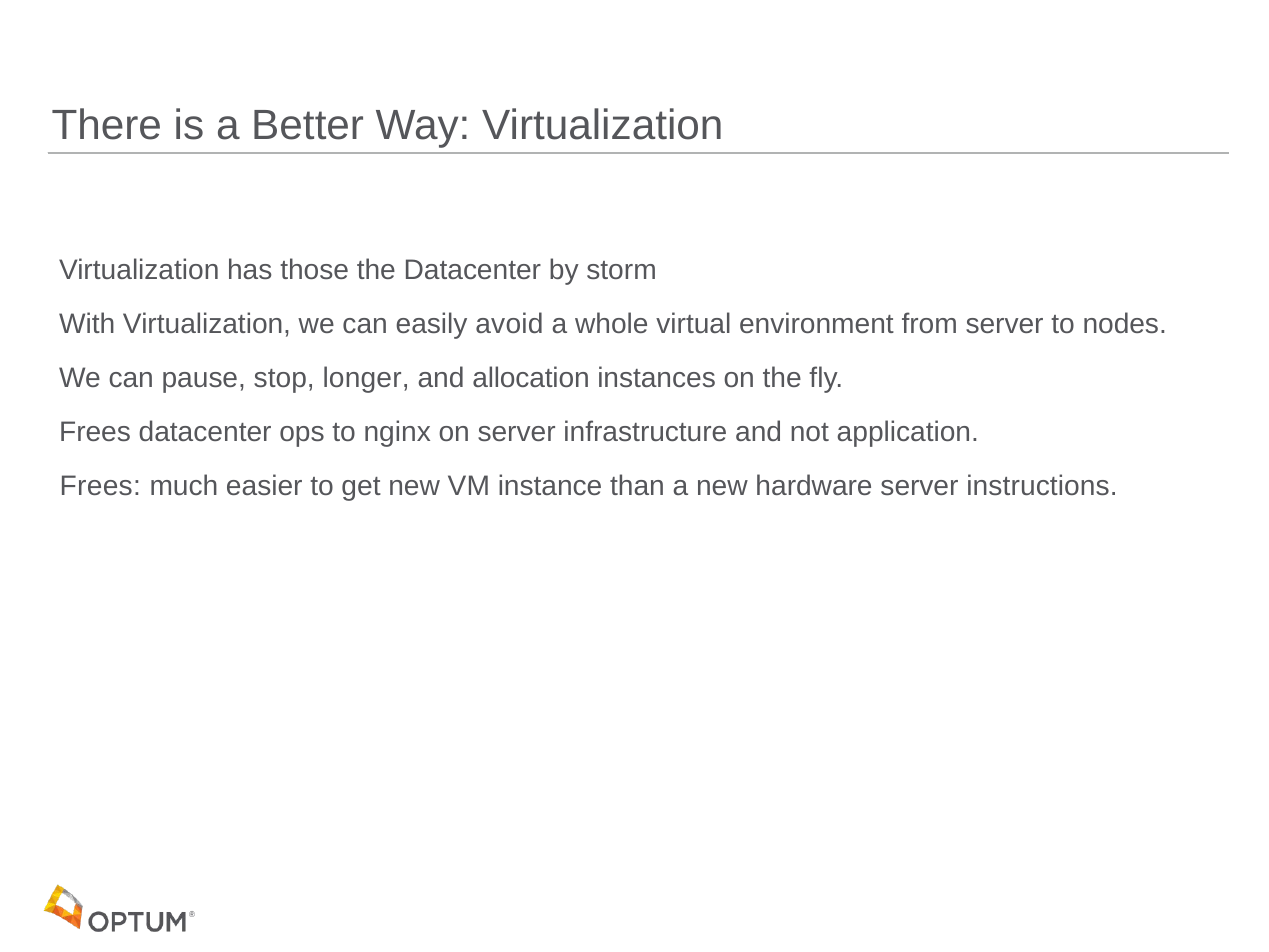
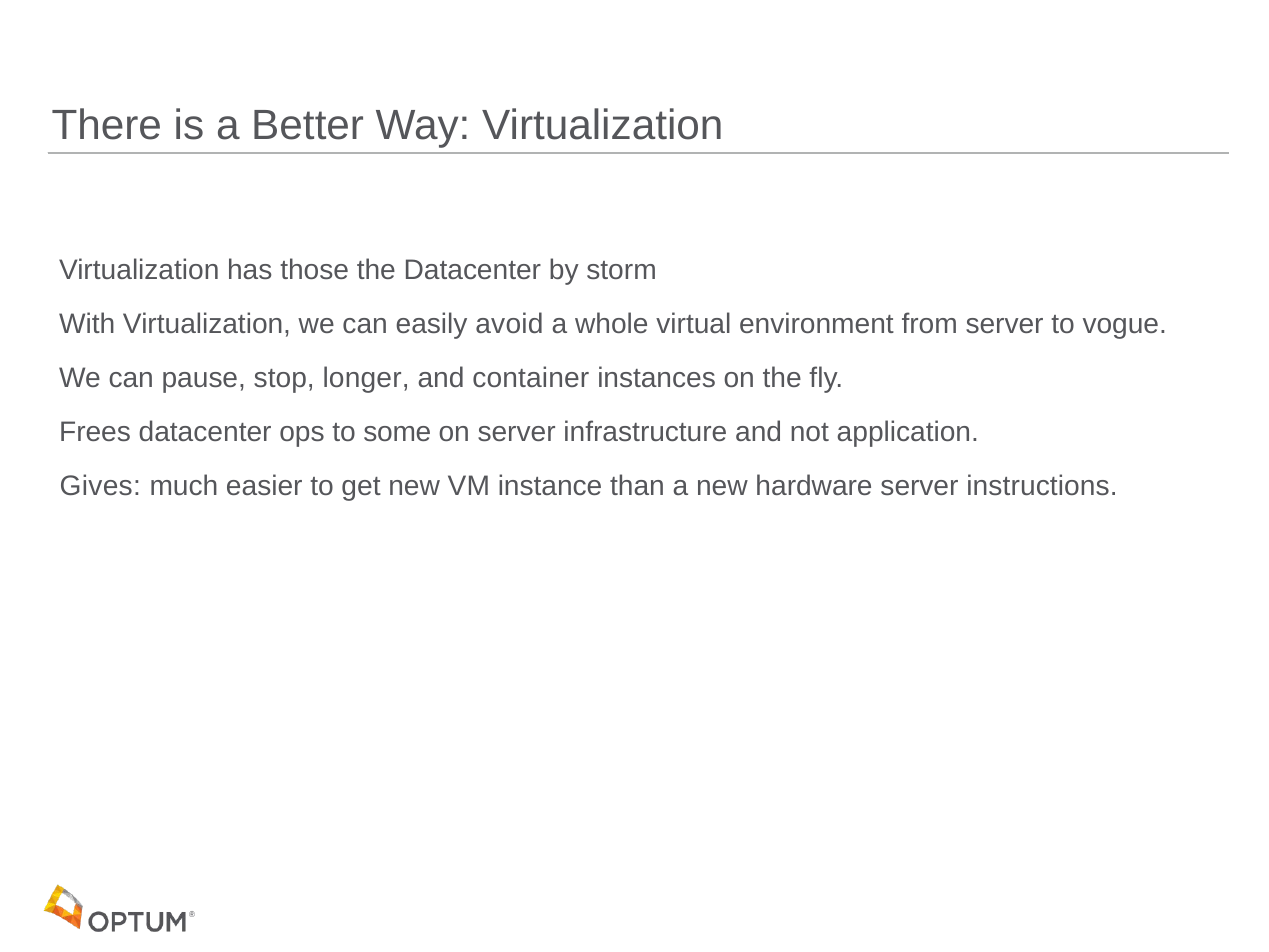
nodes: nodes -> vogue
allocation: allocation -> container
nginx: nginx -> some
Frees at (100, 486): Frees -> Gives
